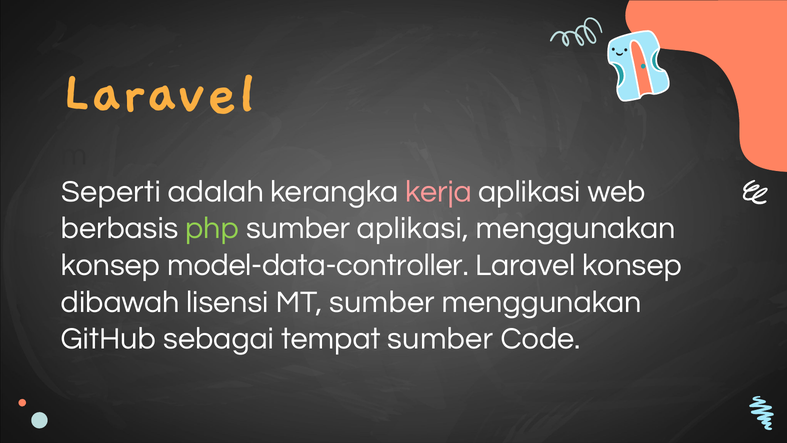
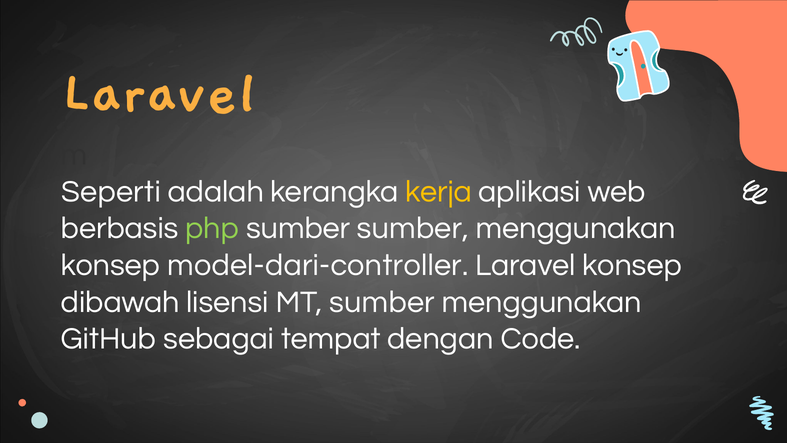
kerja colour: pink -> yellow
sumber aplikasi: aplikasi -> sumber
model-data-controller: model-data-controller -> model-dari-controller
tempat sumber: sumber -> dengan
